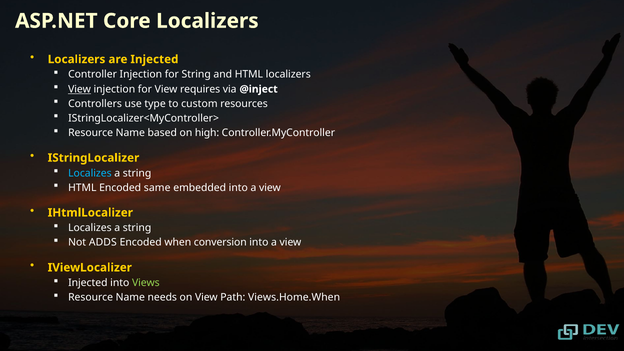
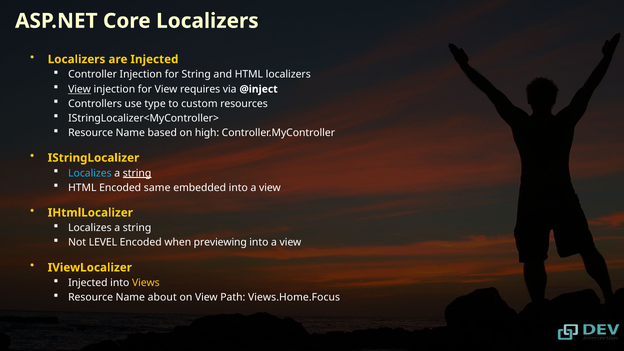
string at (137, 173) underline: none -> present
ADDS: ADDS -> LEVEL
conversion: conversion -> previewing
Views colour: light green -> yellow
needs: needs -> about
Views.Home.When: Views.Home.When -> Views.Home.Focus
